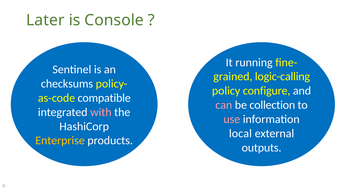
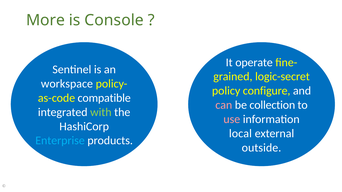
Later: Later -> More
running: running -> operate
logic-calling: logic-calling -> logic-secret
checksums: checksums -> workspace
with colour: pink -> light green
Enterprise colour: yellow -> light blue
outputs: outputs -> outside
